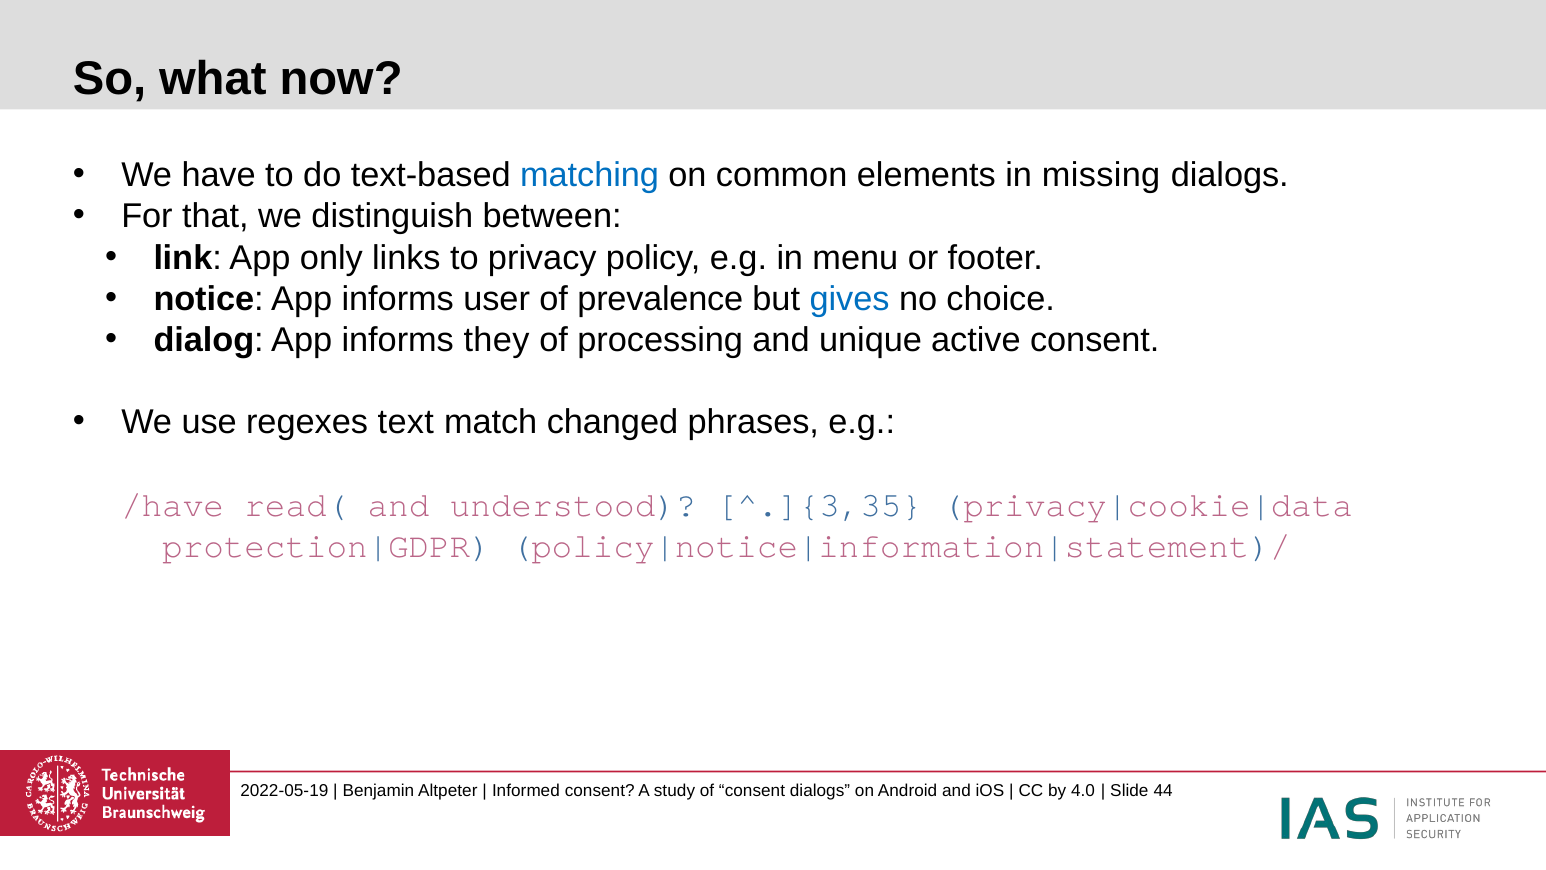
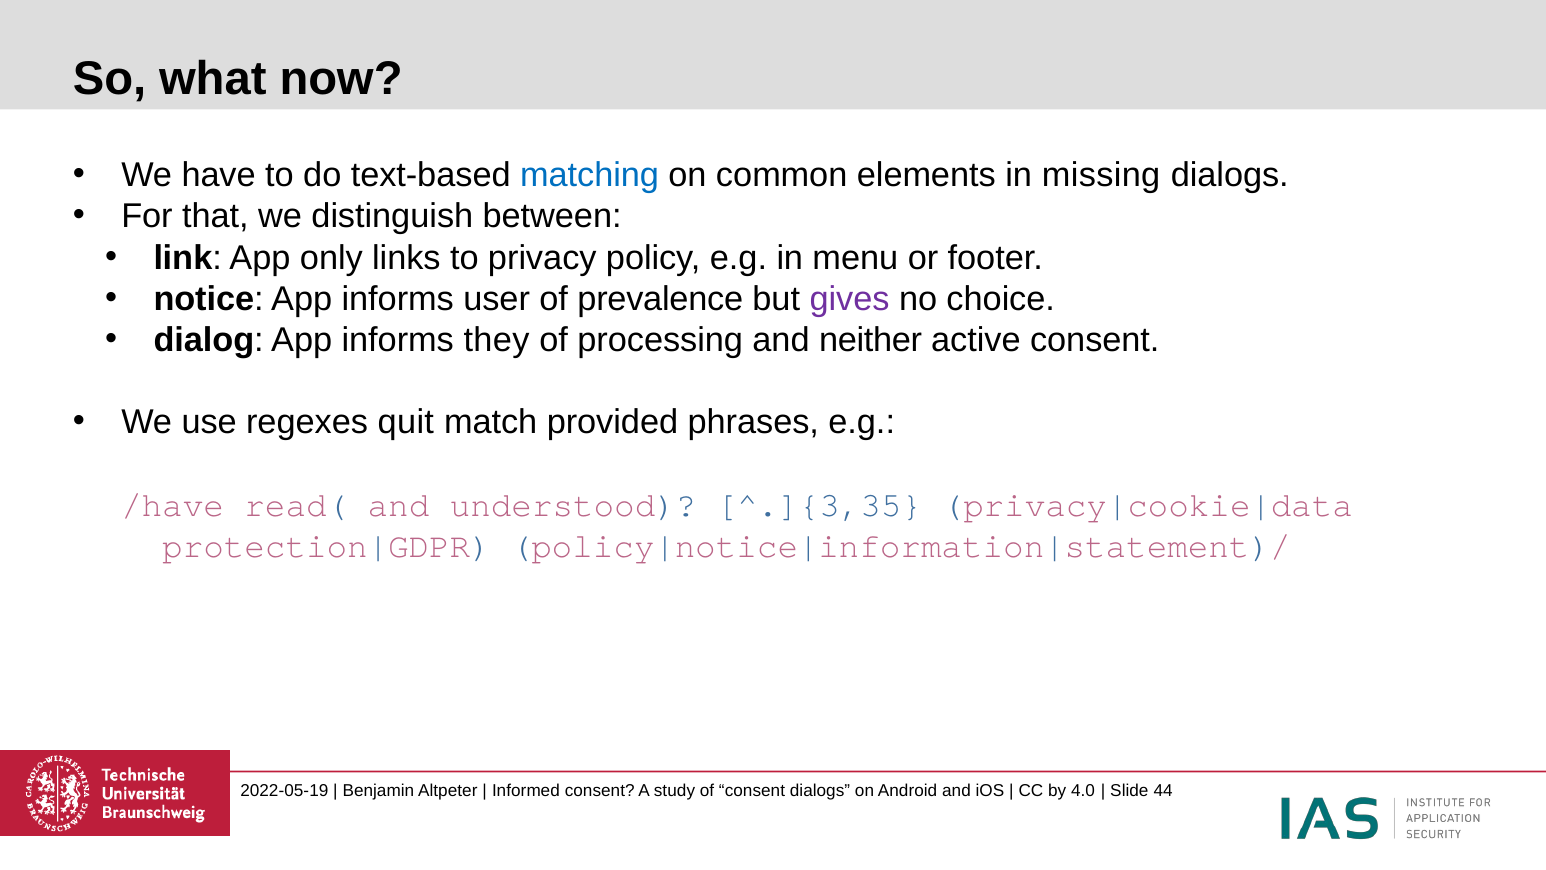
gives colour: blue -> purple
unique: unique -> neither
text: text -> quit
changed: changed -> provided
